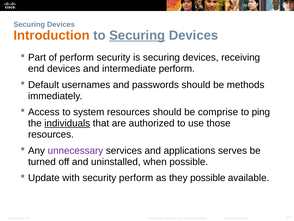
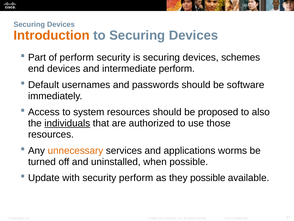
Securing at (137, 35) underline: present -> none
receiving: receiving -> schemes
methods: methods -> software
comprise: comprise -> proposed
ping: ping -> also
unnecessary colour: purple -> orange
serves: serves -> worms
